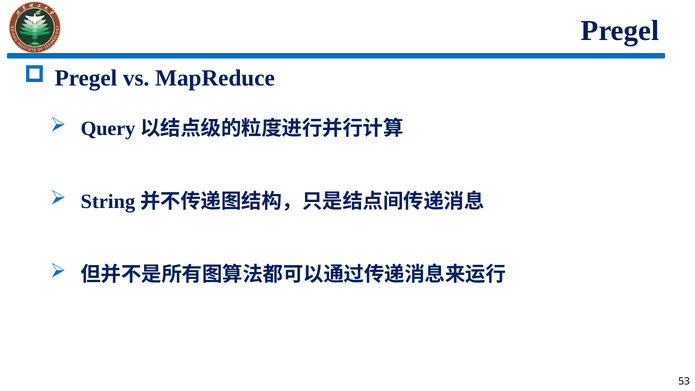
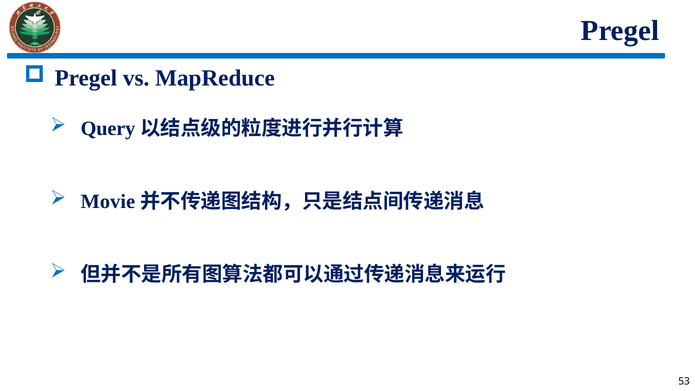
String: String -> Movie
